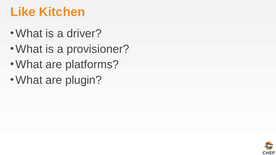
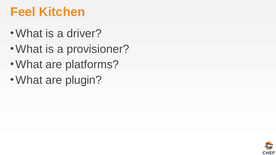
Like: Like -> Feel
